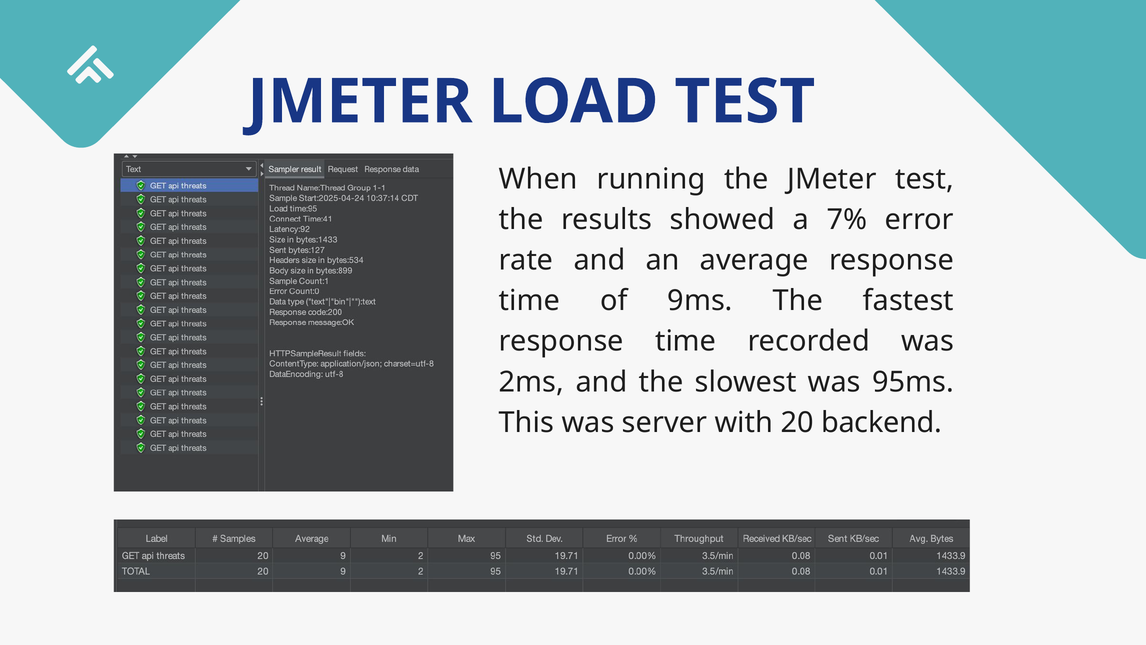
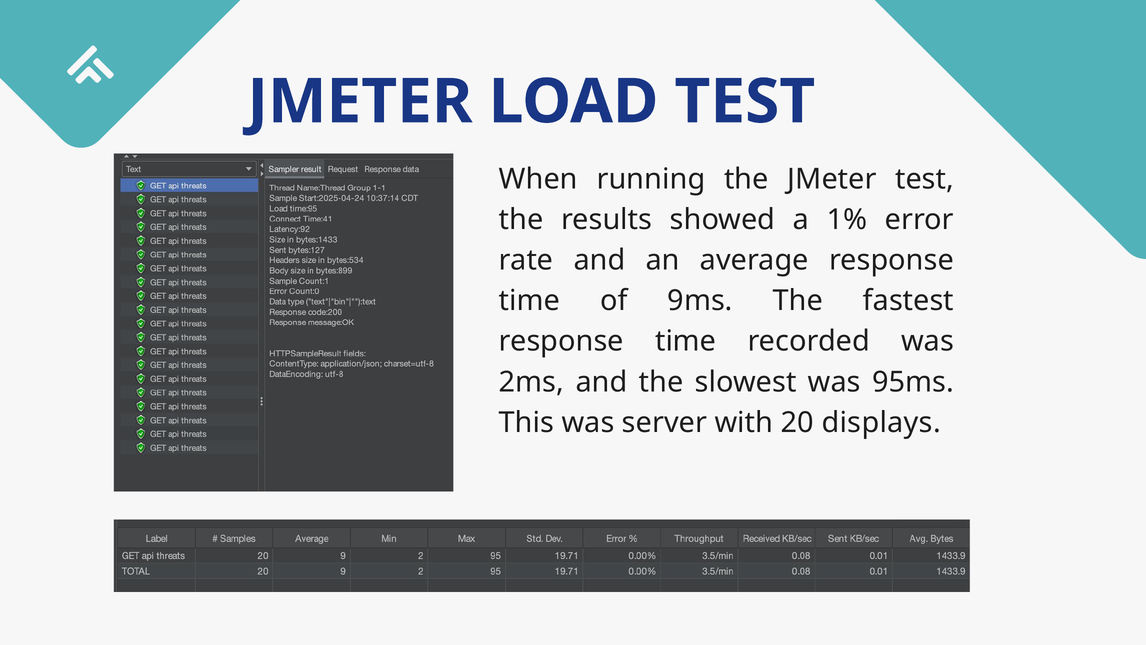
7%: 7% -> 1%
backend: backend -> displays
